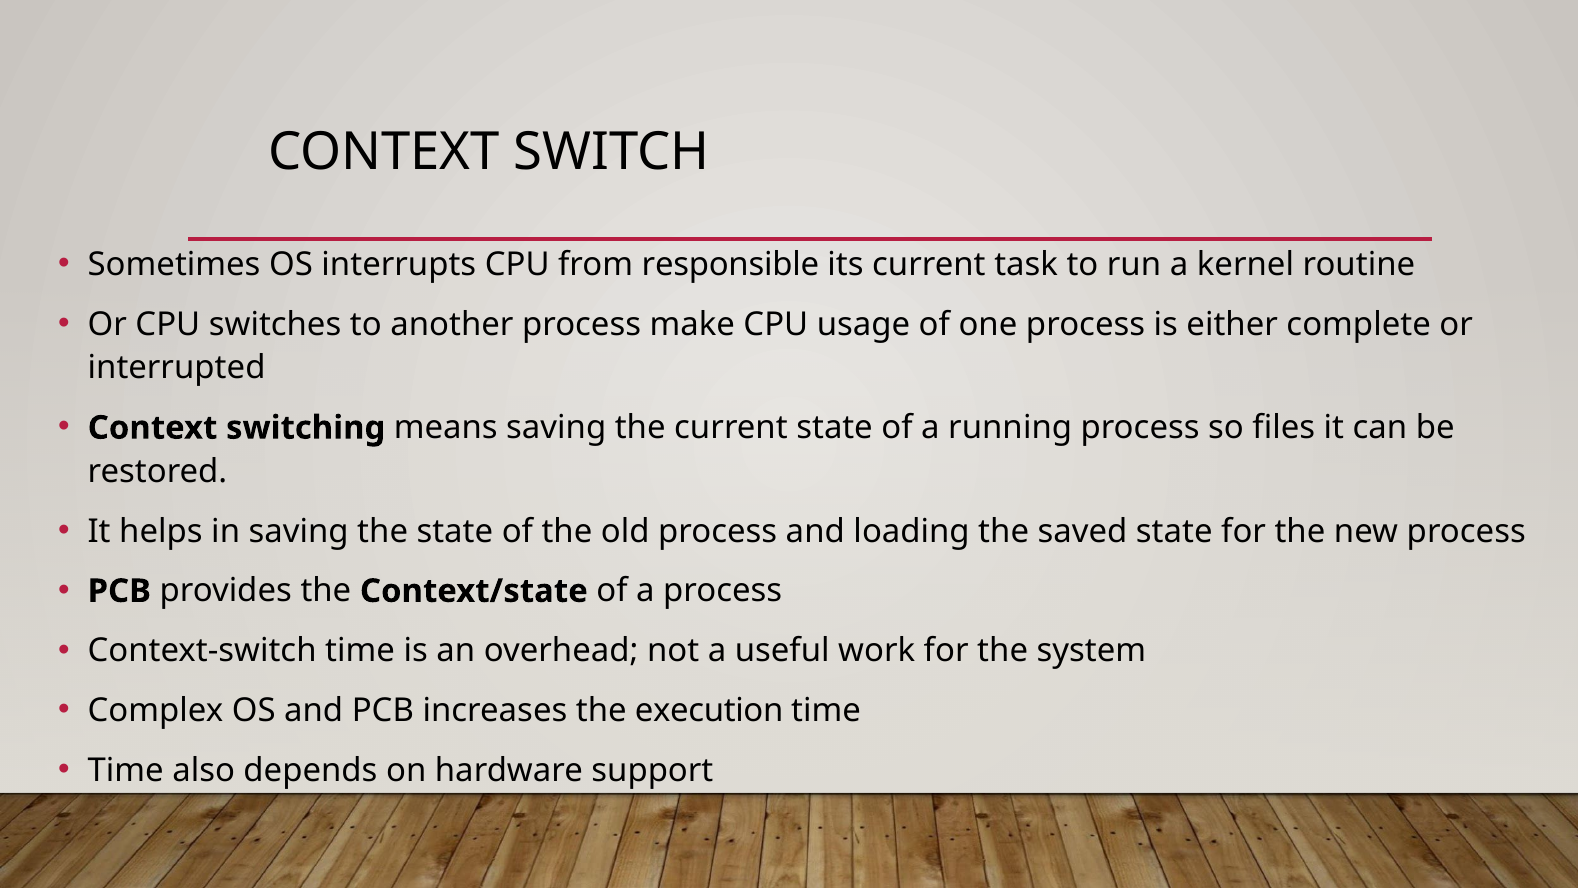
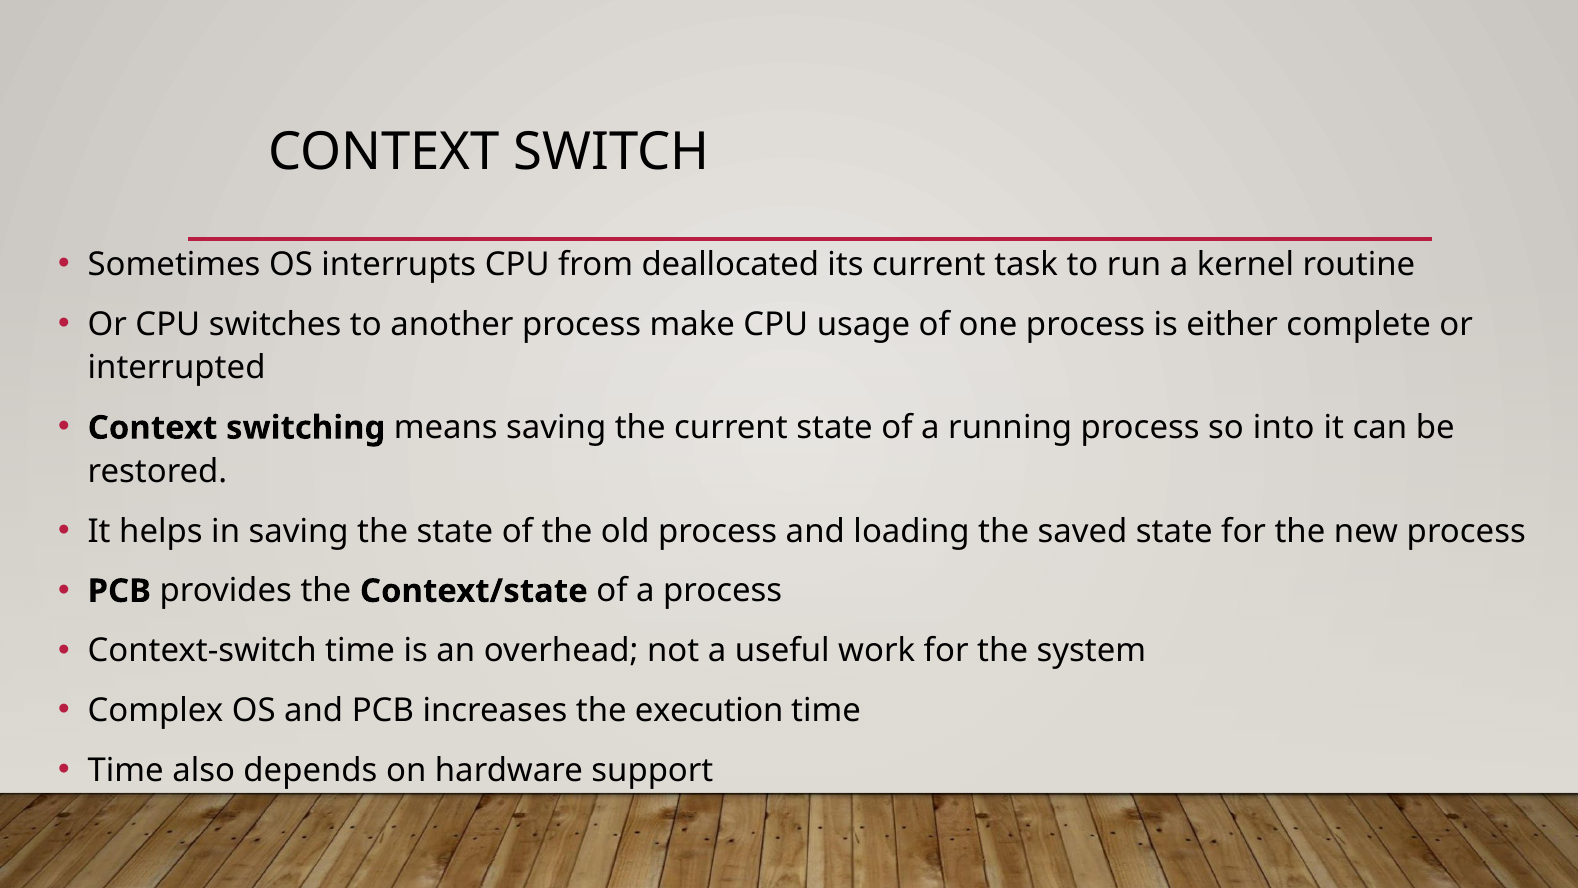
responsible: responsible -> deallocated
files: files -> into
